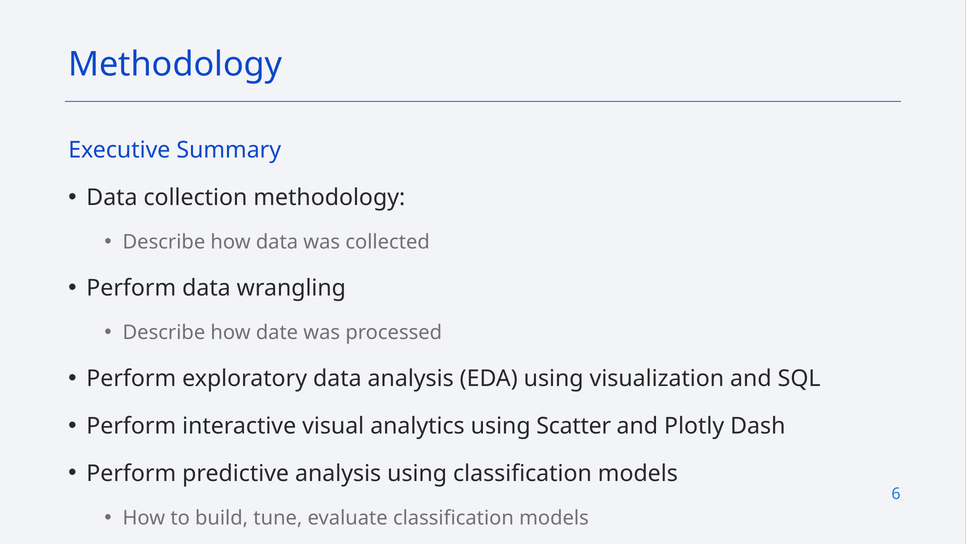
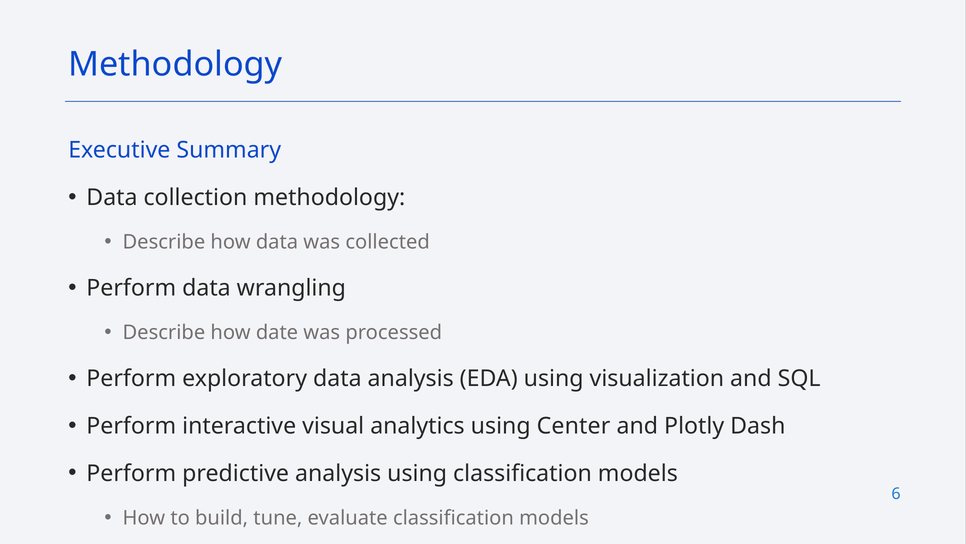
Scatter: Scatter -> Center
